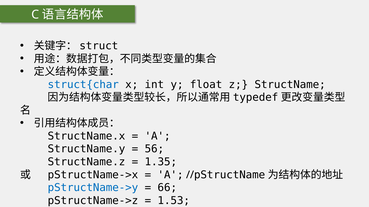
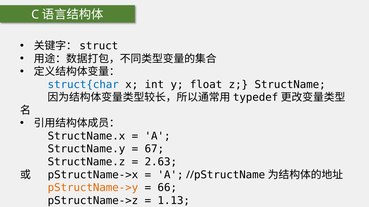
56: 56 -> 67
1.35: 1.35 -> 2.63
pStructName->y colour: blue -> orange
1.53: 1.53 -> 1.13
